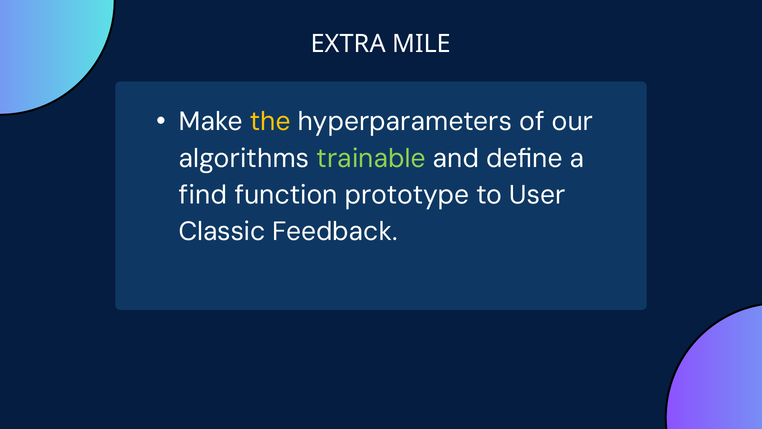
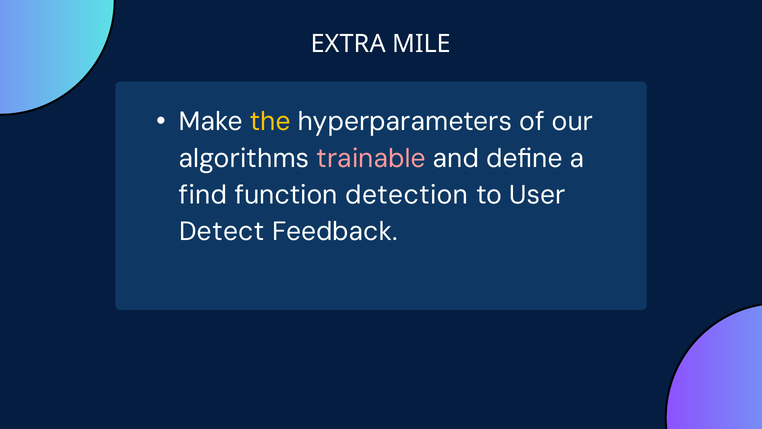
trainable colour: light green -> pink
prototype: prototype -> detection
Classic: Classic -> Detect
